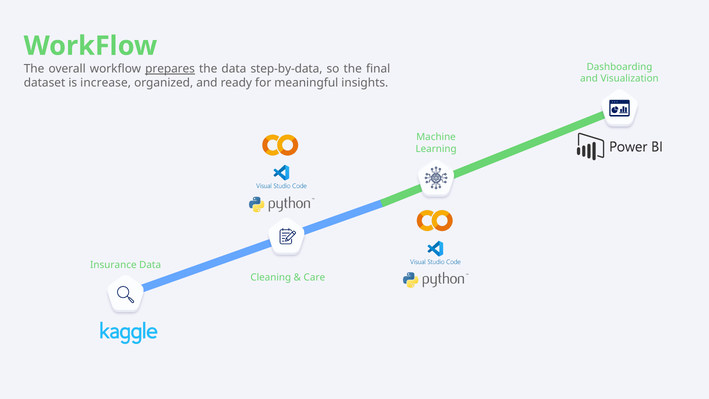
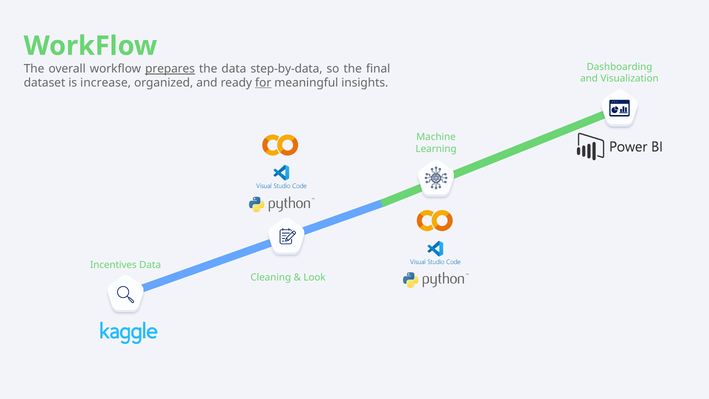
for underline: none -> present
Insurance: Insurance -> Incentives
Care: Care -> Look
